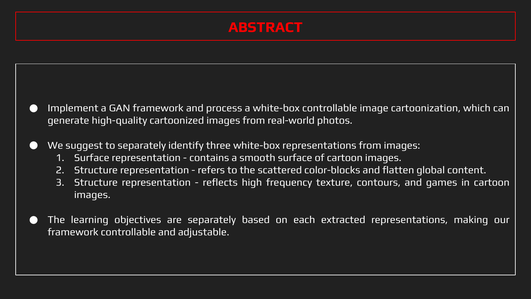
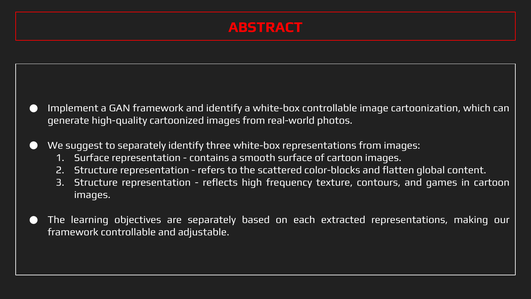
and process: process -> identify
